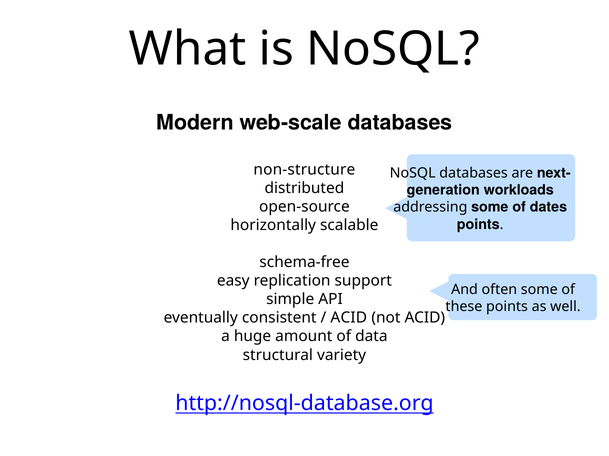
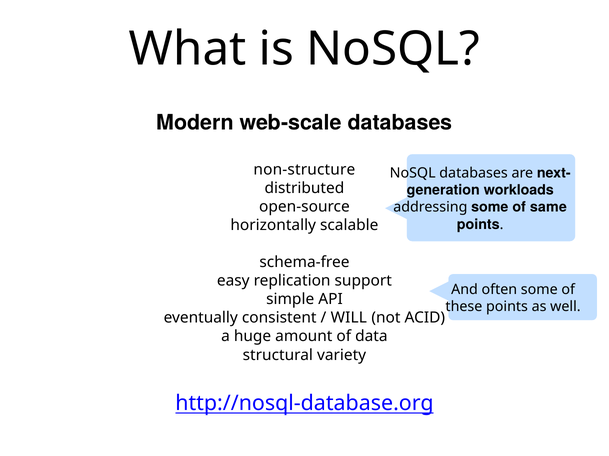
dates: dates -> same
ACID at (349, 318): ACID -> WILL
